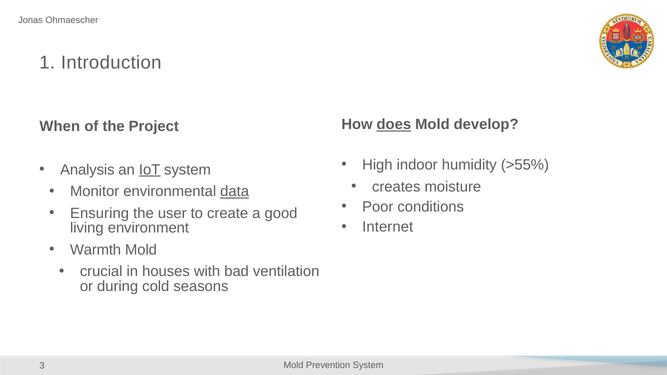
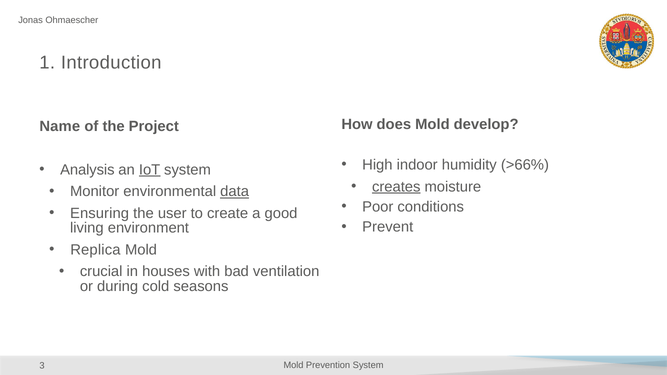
does underline: present -> none
When: When -> Name
>55%: >55% -> >66%
creates underline: none -> present
Internet: Internet -> Prevent
Warmth: Warmth -> Replica
